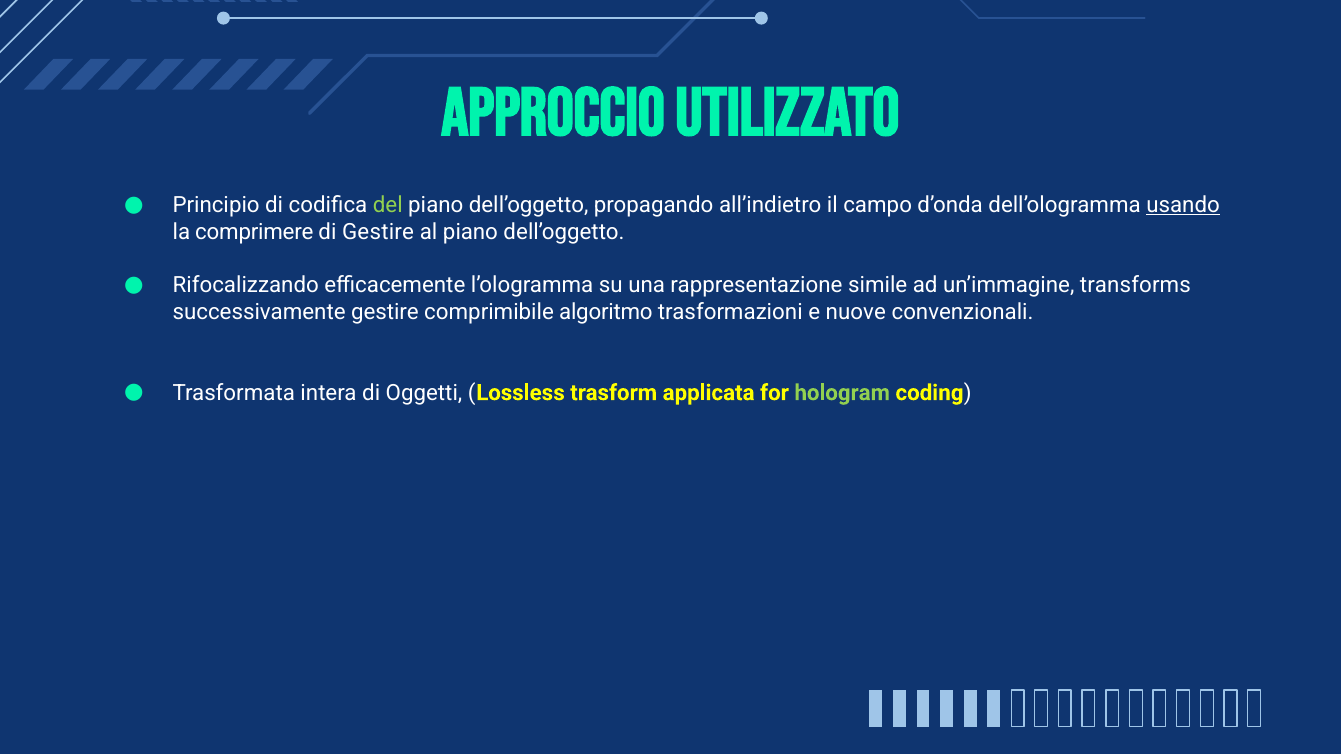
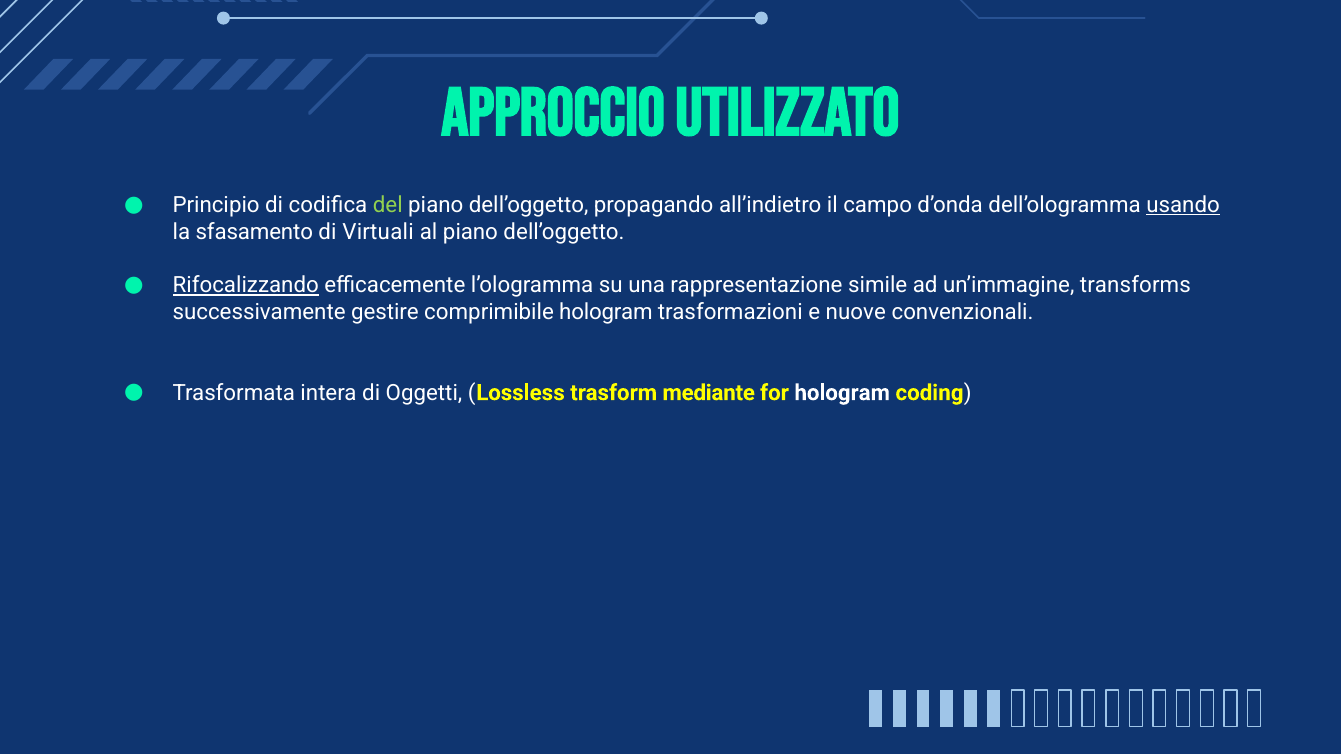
comprimere: comprimere -> sfasamento
di Gestire: Gestire -> Virtuali
Rifocalizzando underline: none -> present
comprimibile algoritmo: algoritmo -> hologram
applicata: applicata -> mediante
hologram at (842, 393) colour: light green -> white
